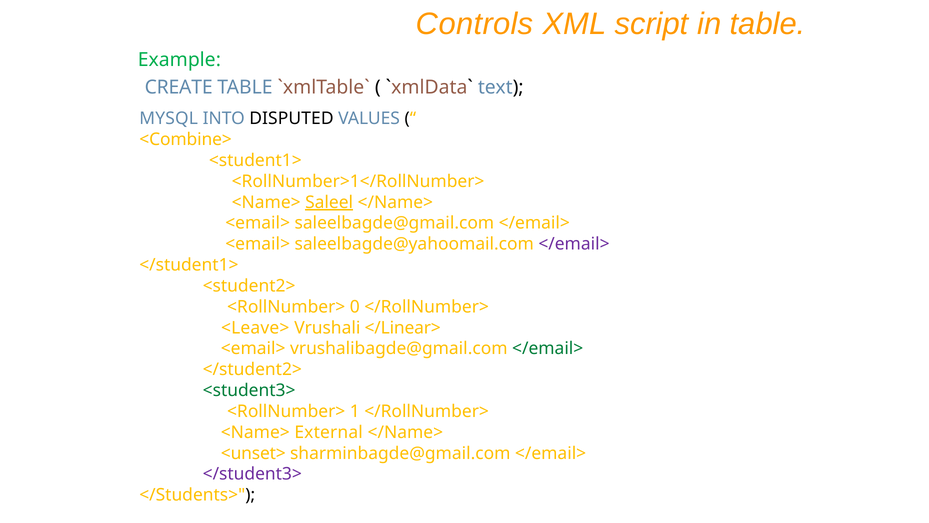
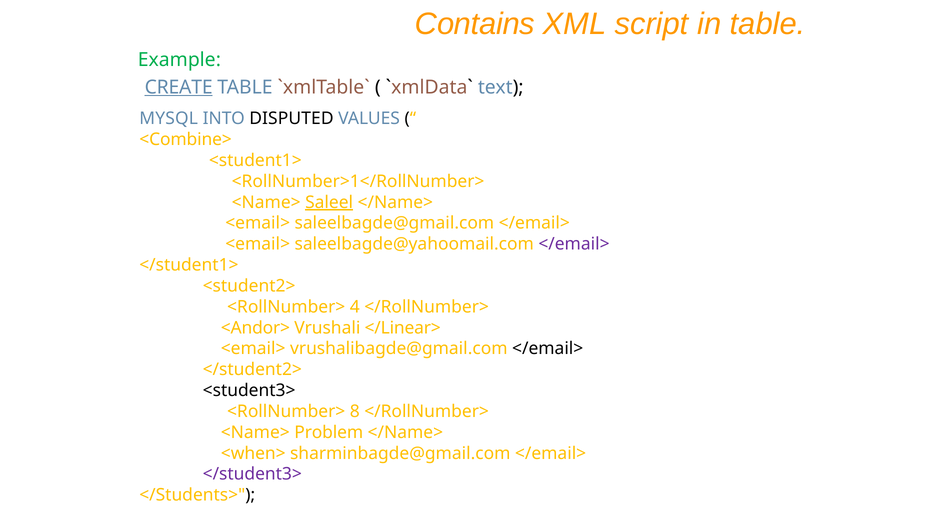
Controls: Controls -> Contains
CREATE underline: none -> present
0: 0 -> 4
<Leave>: <Leave> -> <Andor>
</email> at (548, 348) colour: green -> black
<student3> colour: green -> black
1: 1 -> 8
External: External -> Problem
<unset>: <unset> -> <when>
